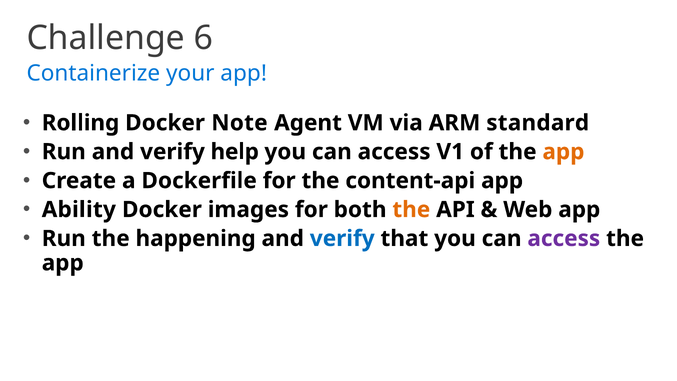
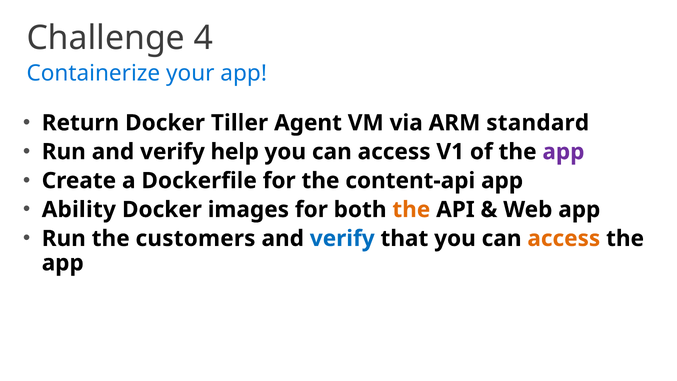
6: 6 -> 4
Rolling: Rolling -> Return
Note: Note -> Tiller
app at (563, 152) colour: orange -> purple
happening: happening -> customers
access at (564, 238) colour: purple -> orange
